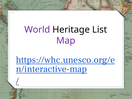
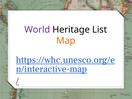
Map colour: purple -> orange
